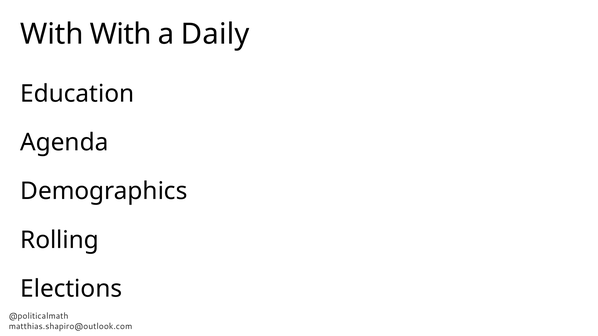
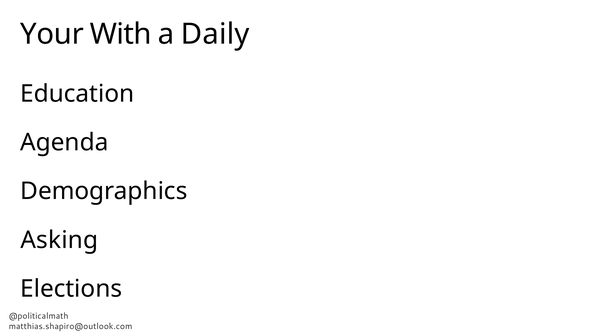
With at (52, 34): With -> Your
Rolling: Rolling -> Asking
